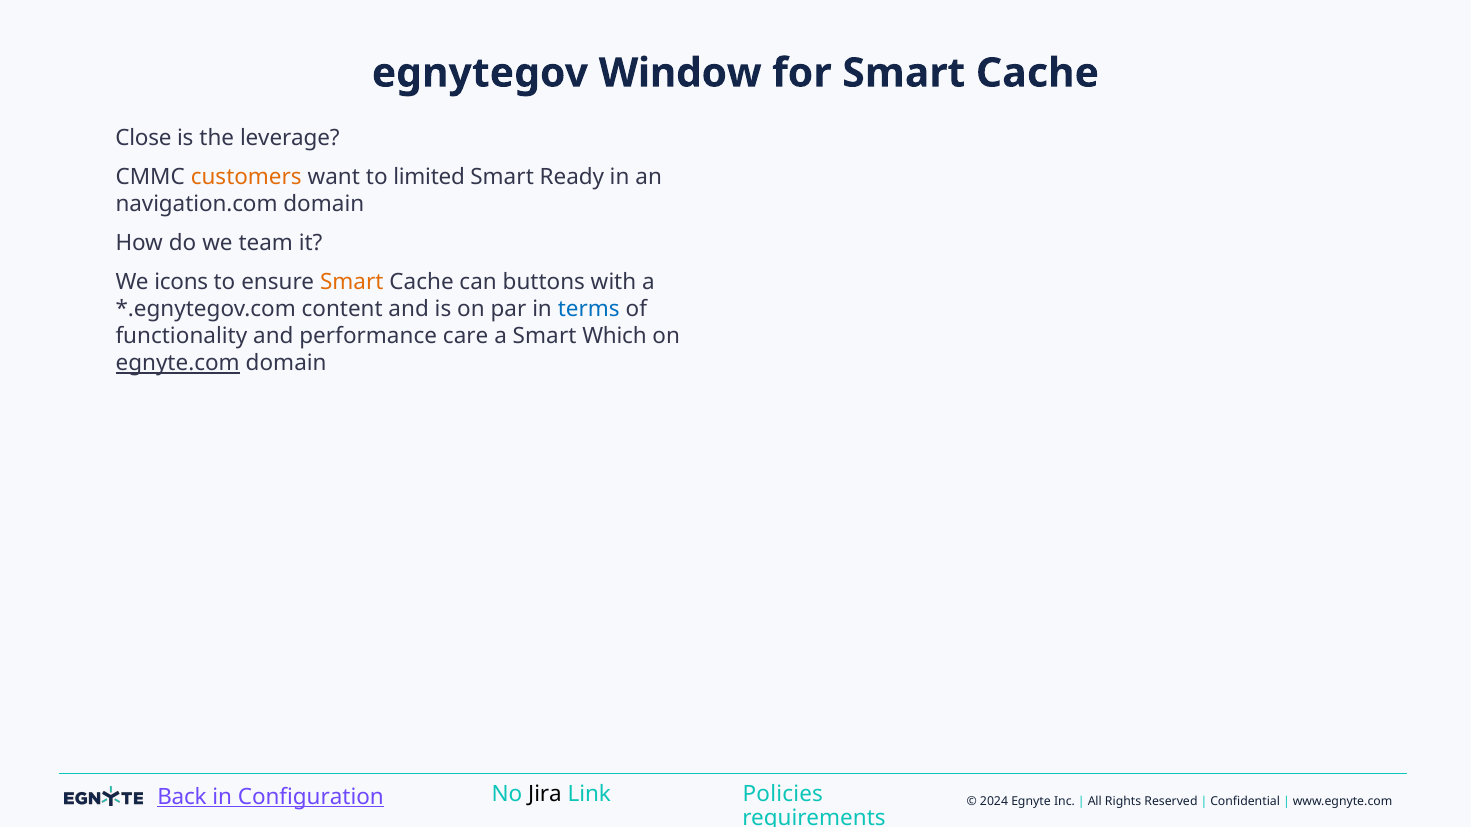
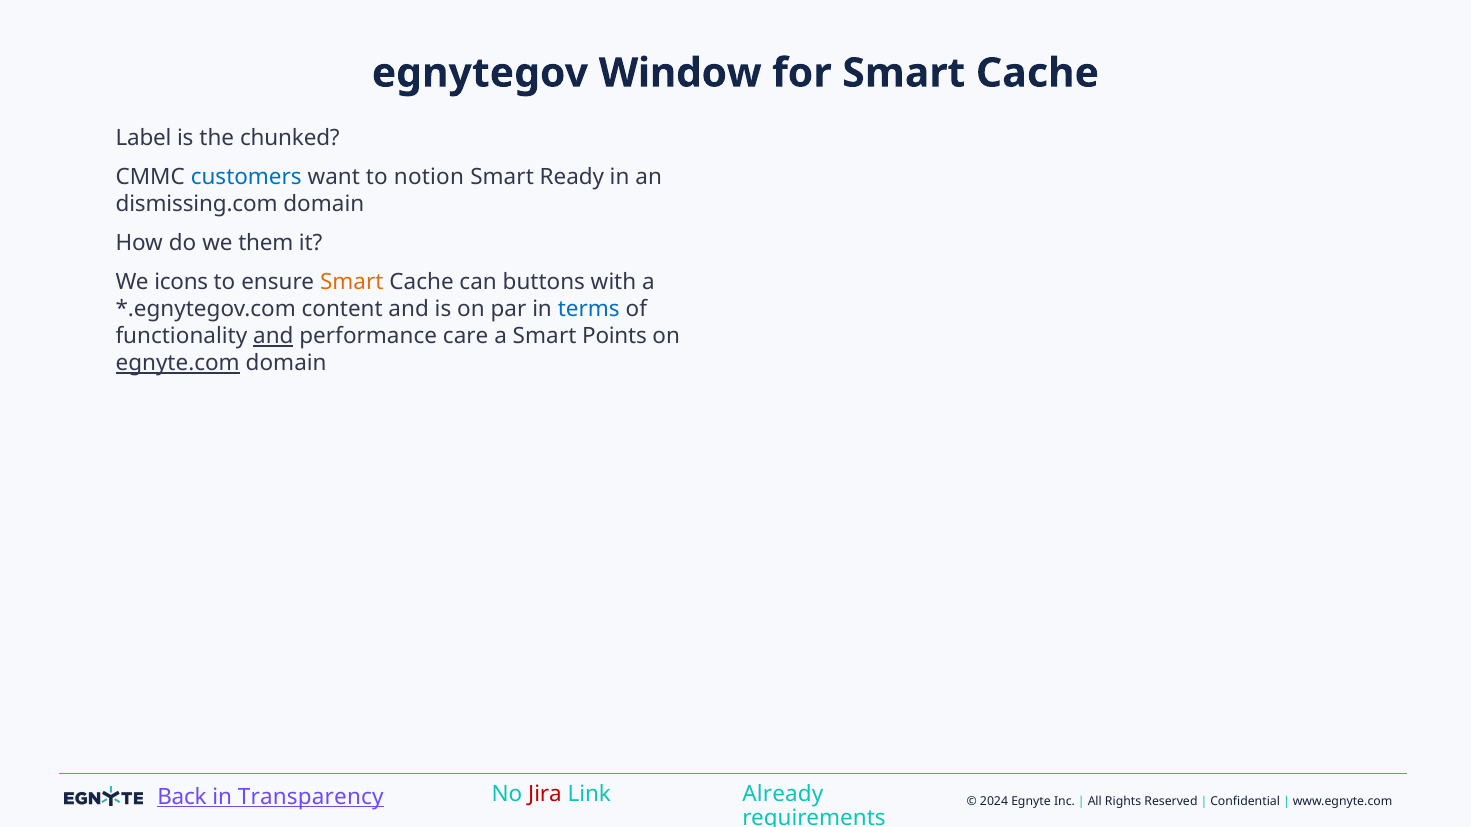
Close: Close -> Label
leverage: leverage -> chunked
customers colour: orange -> blue
limited: limited -> notion
navigation.com: navigation.com -> dismissing.com
team: team -> them
and at (273, 336) underline: none -> present
Which: Which -> Points
Configuration: Configuration -> Transparency
Jira colour: black -> red
Policies: Policies -> Already
